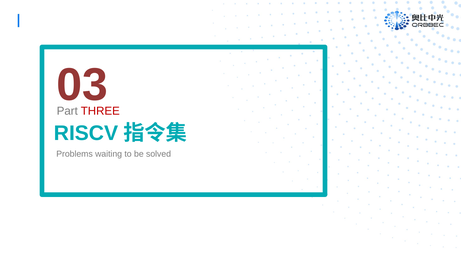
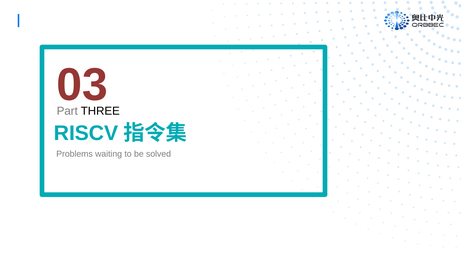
THREE colour: red -> black
